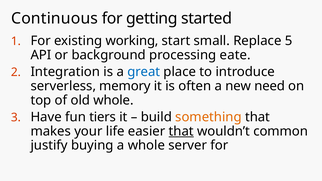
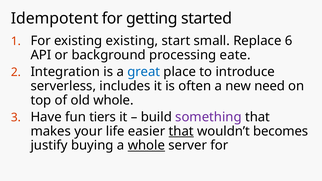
Continuous: Continuous -> Idempotent
existing working: working -> existing
5: 5 -> 6
memory: memory -> includes
something colour: orange -> purple
common: common -> becomes
whole at (146, 145) underline: none -> present
